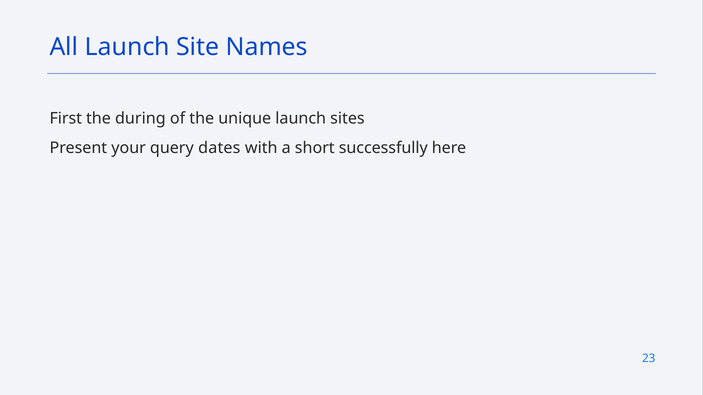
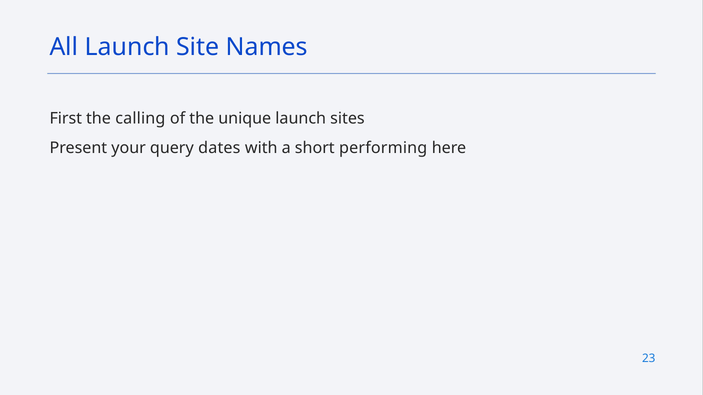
during: during -> calling
successfully: successfully -> performing
